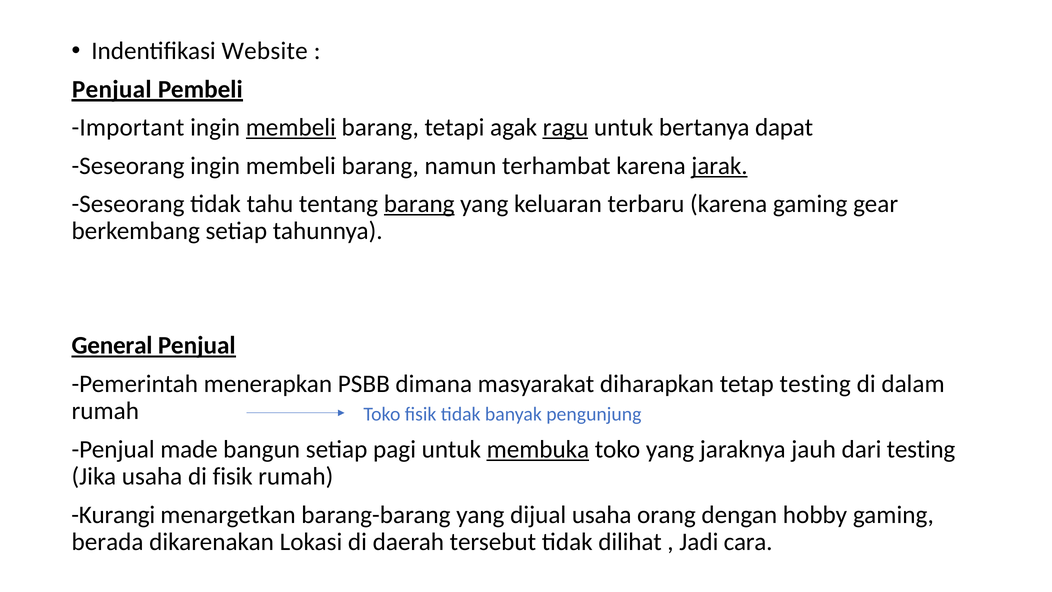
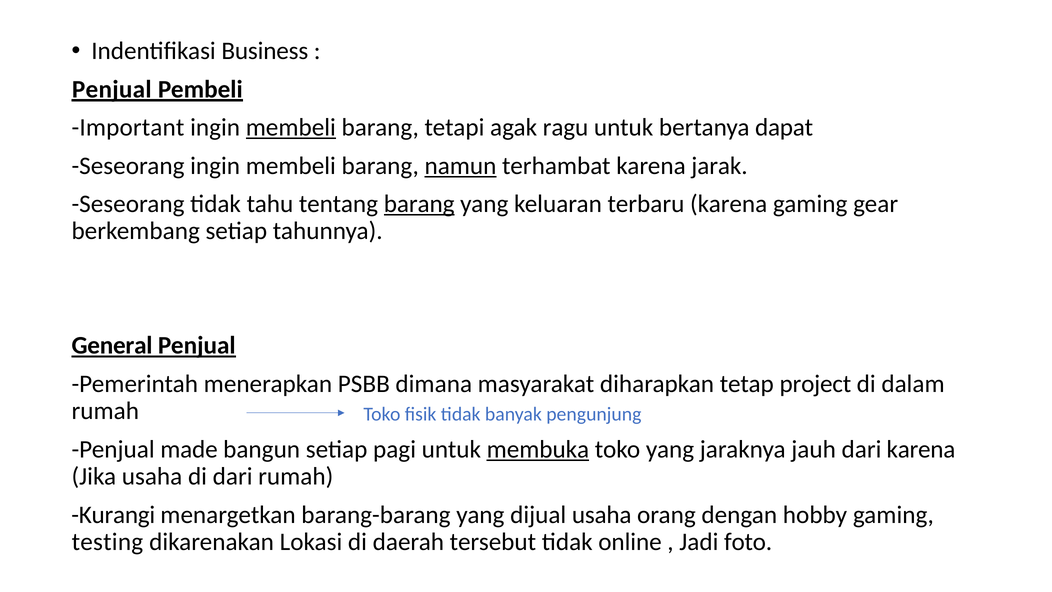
Website: Website -> Business
ragu underline: present -> none
namun underline: none -> present
jarak underline: present -> none
tetap testing: testing -> project
dari testing: testing -> karena
di fisik: fisik -> dari
berada: berada -> testing
dilihat: dilihat -> online
cara: cara -> foto
